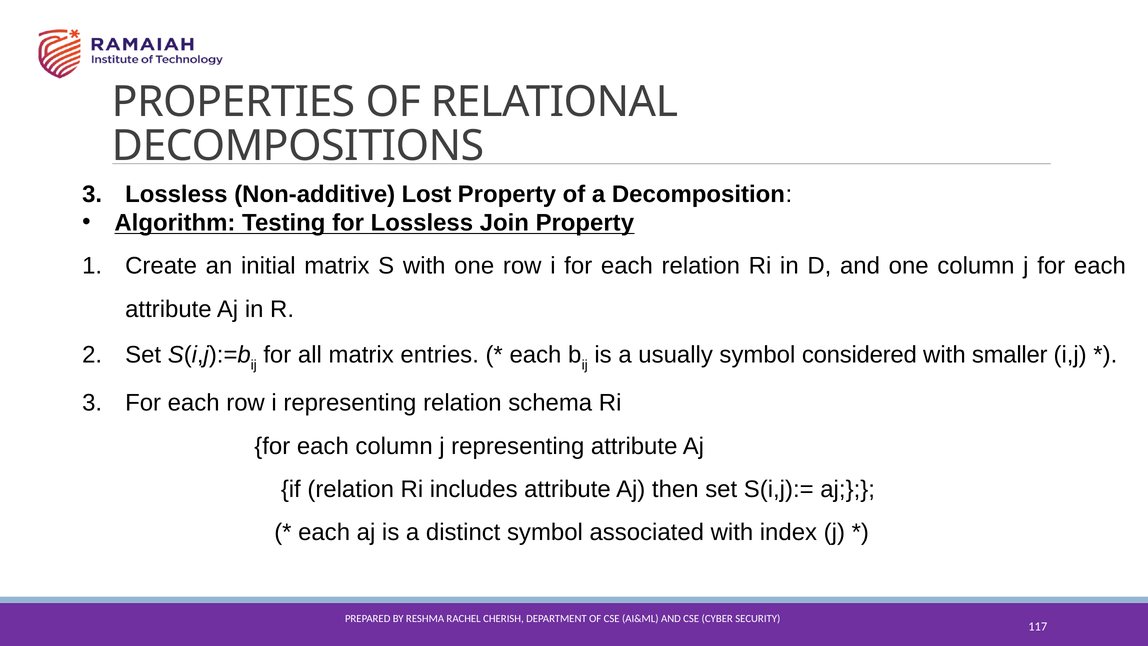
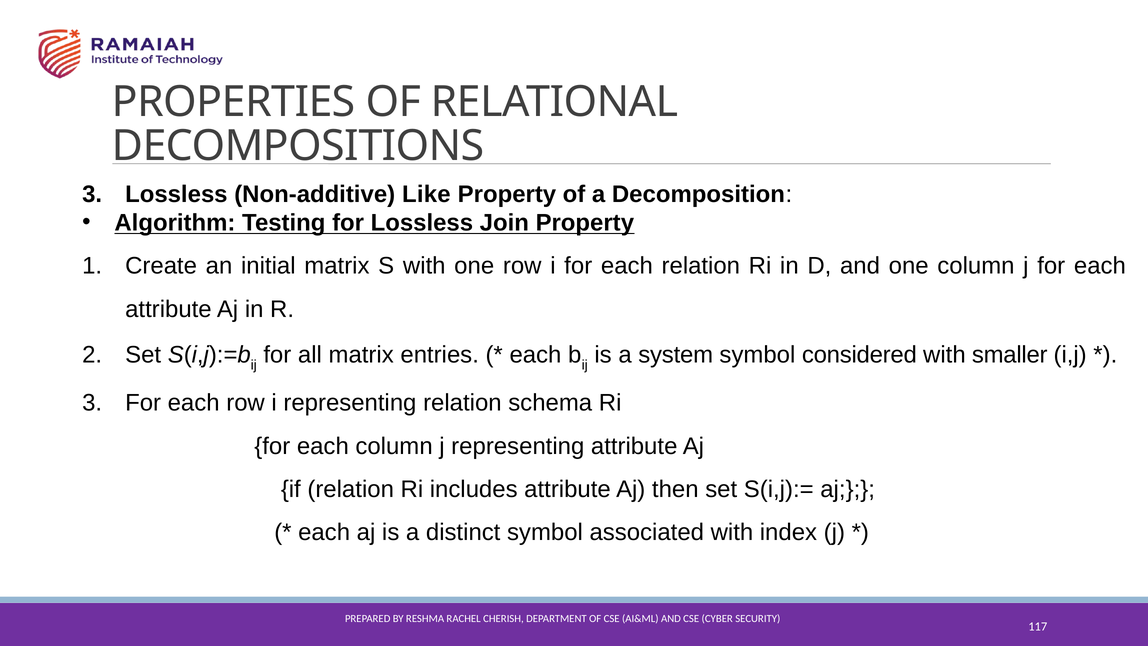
Lost: Lost -> Like
usually: usually -> system
